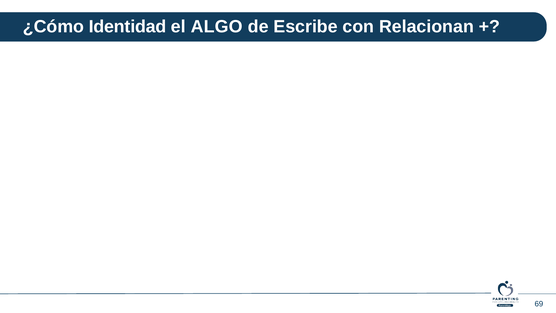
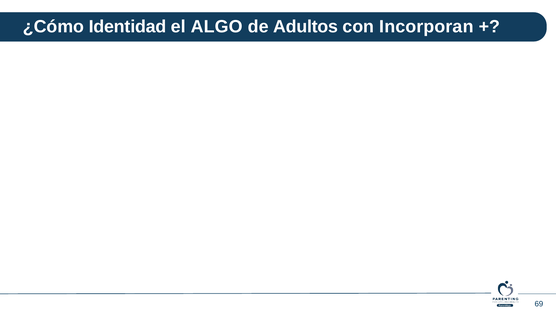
Escribe: Escribe -> Adultos
Relacionan: Relacionan -> Incorporan
